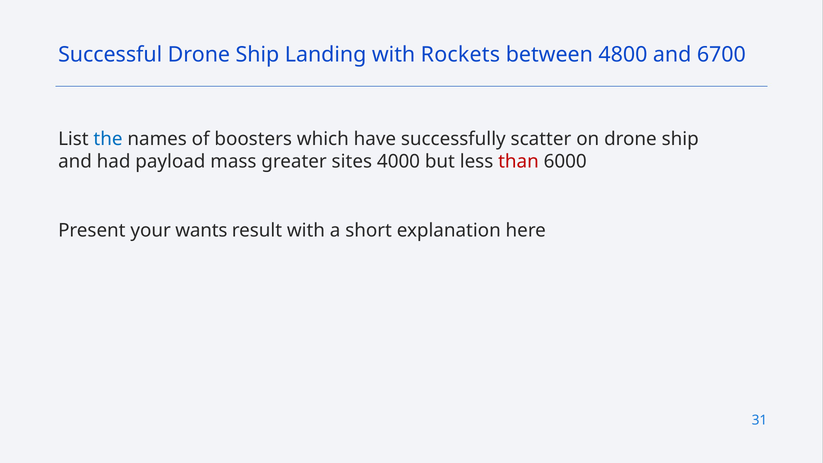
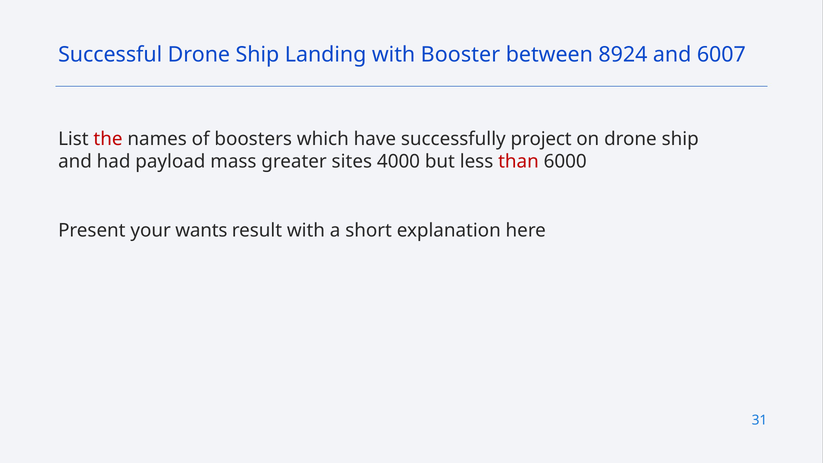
Rockets: Rockets -> Booster
4800: 4800 -> 8924
6700: 6700 -> 6007
the colour: blue -> red
scatter: scatter -> project
